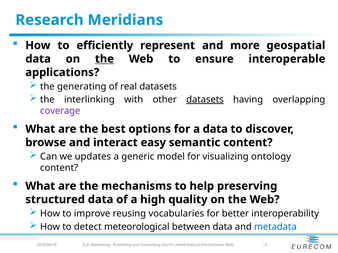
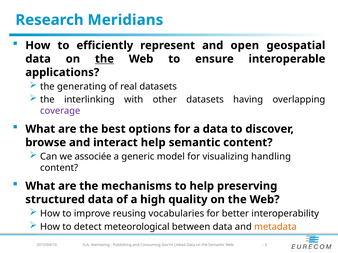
more: more -> open
datasets at (205, 100) underline: present -> none
interact easy: easy -> help
updates: updates -> associée
ontology: ontology -> handling
metadata colour: blue -> orange
